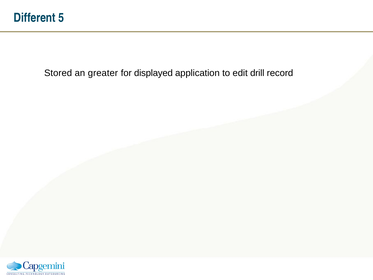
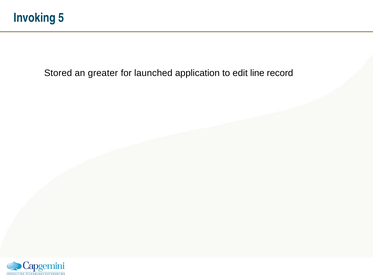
Different: Different -> Invoking
displayed: displayed -> launched
drill: drill -> line
